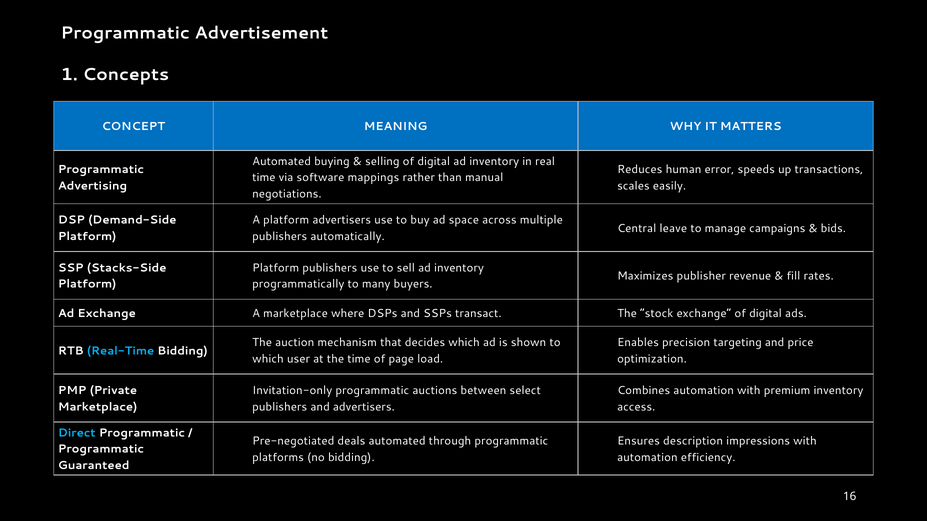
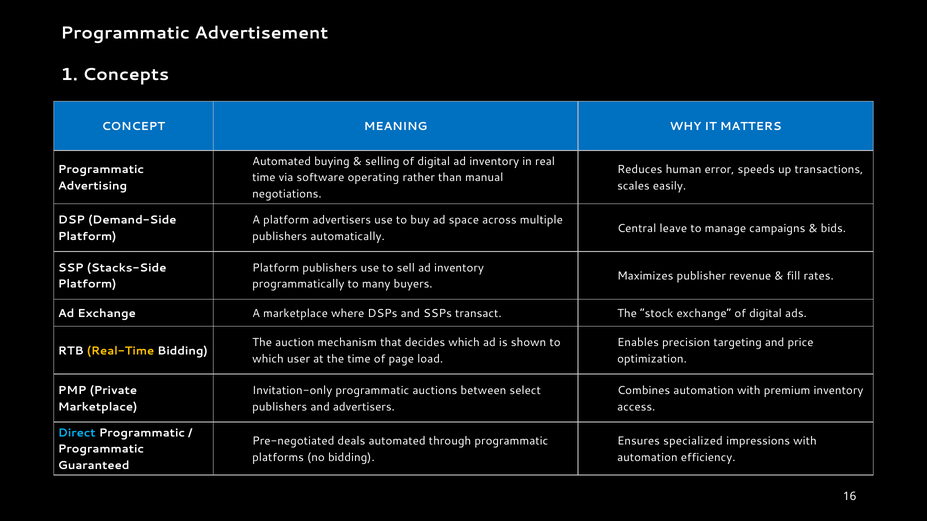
mappings: mappings -> operating
Real-Time colour: light blue -> yellow
description: description -> specialized
